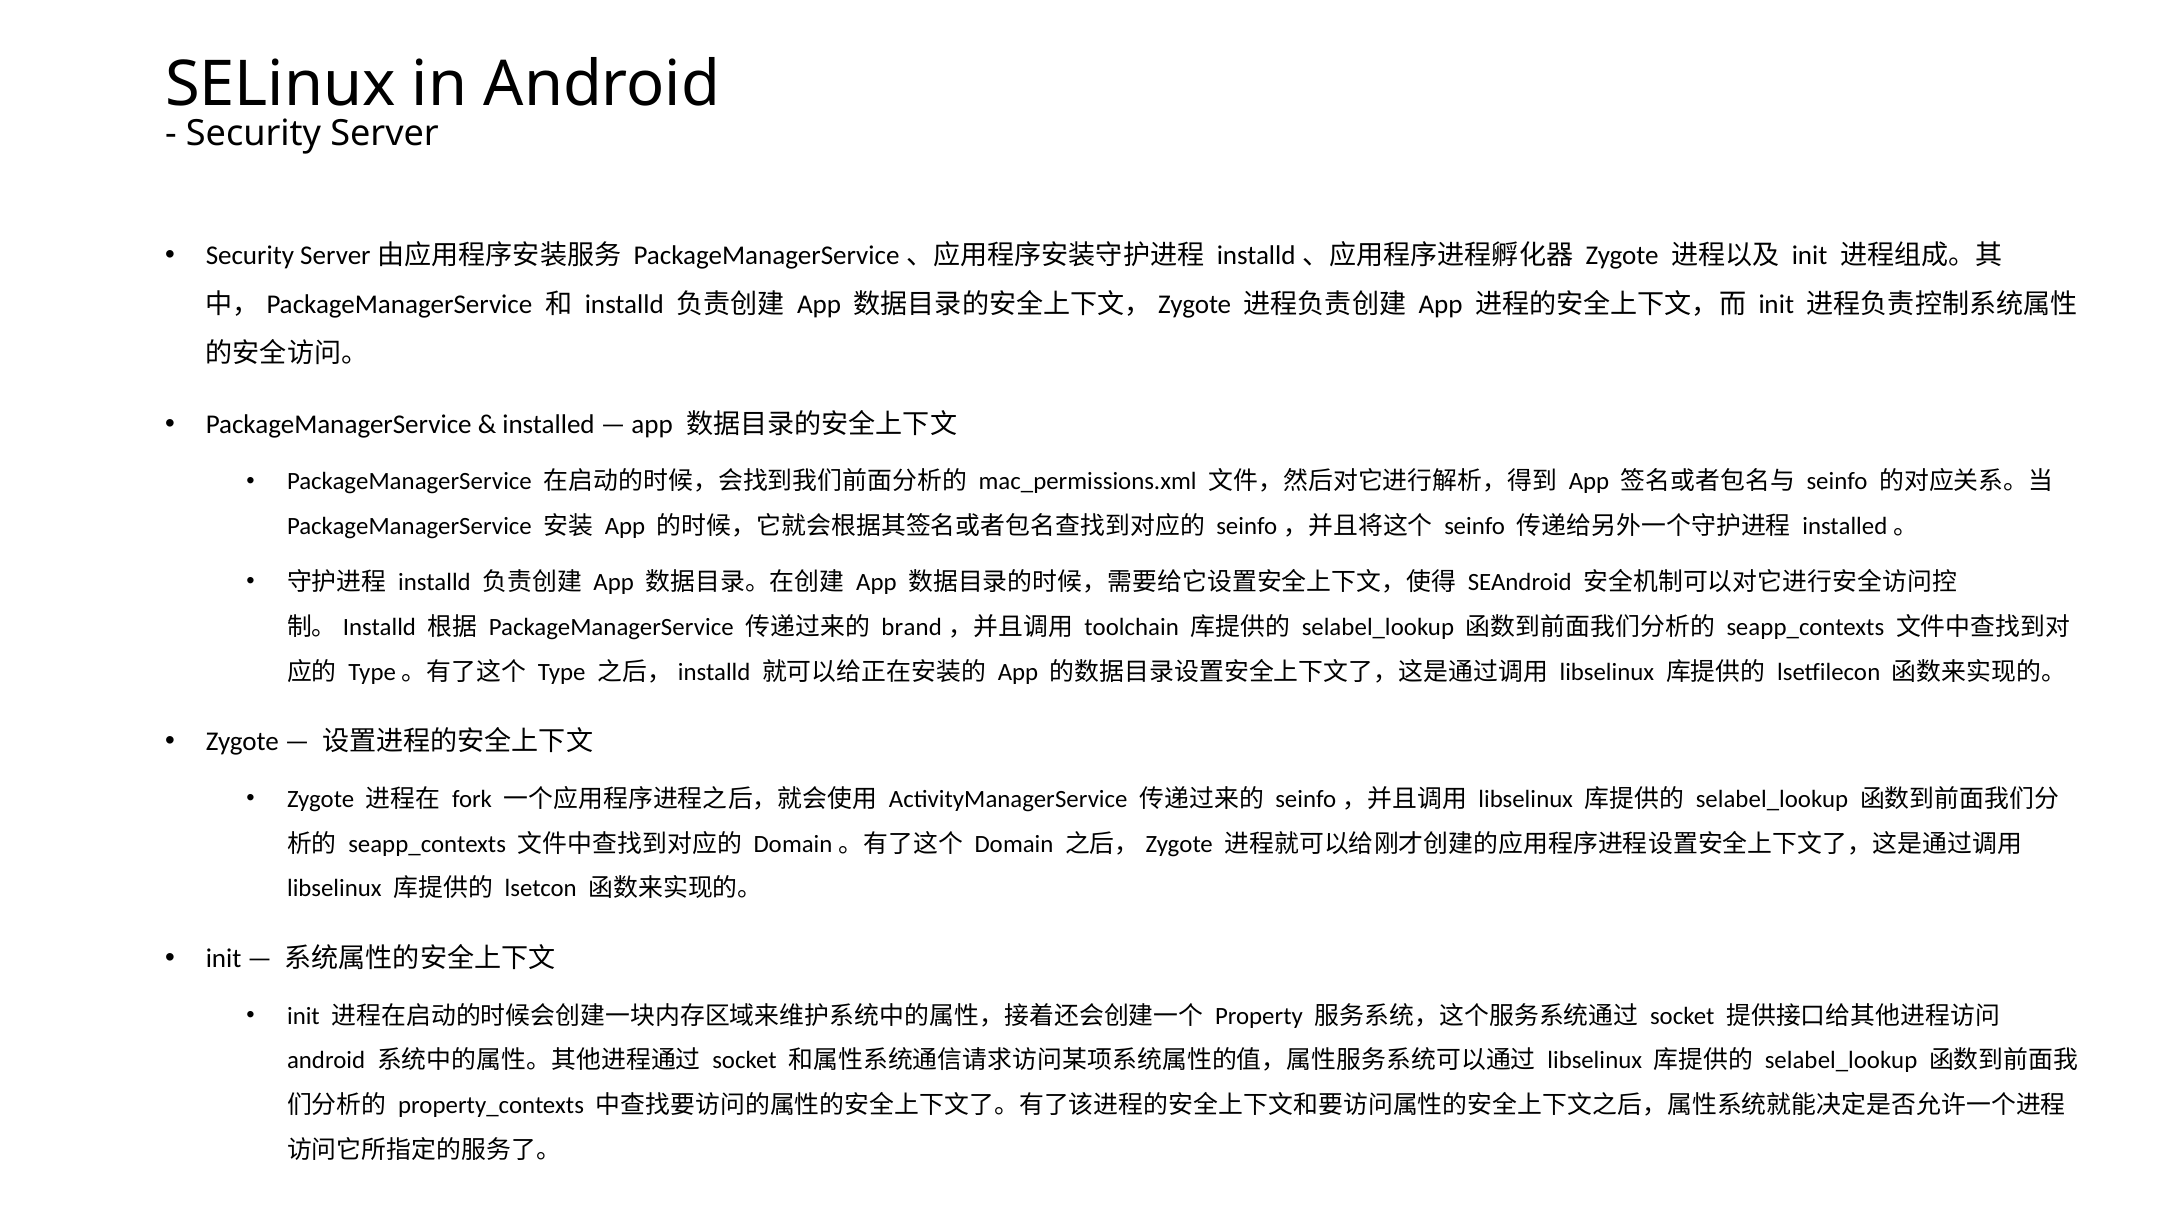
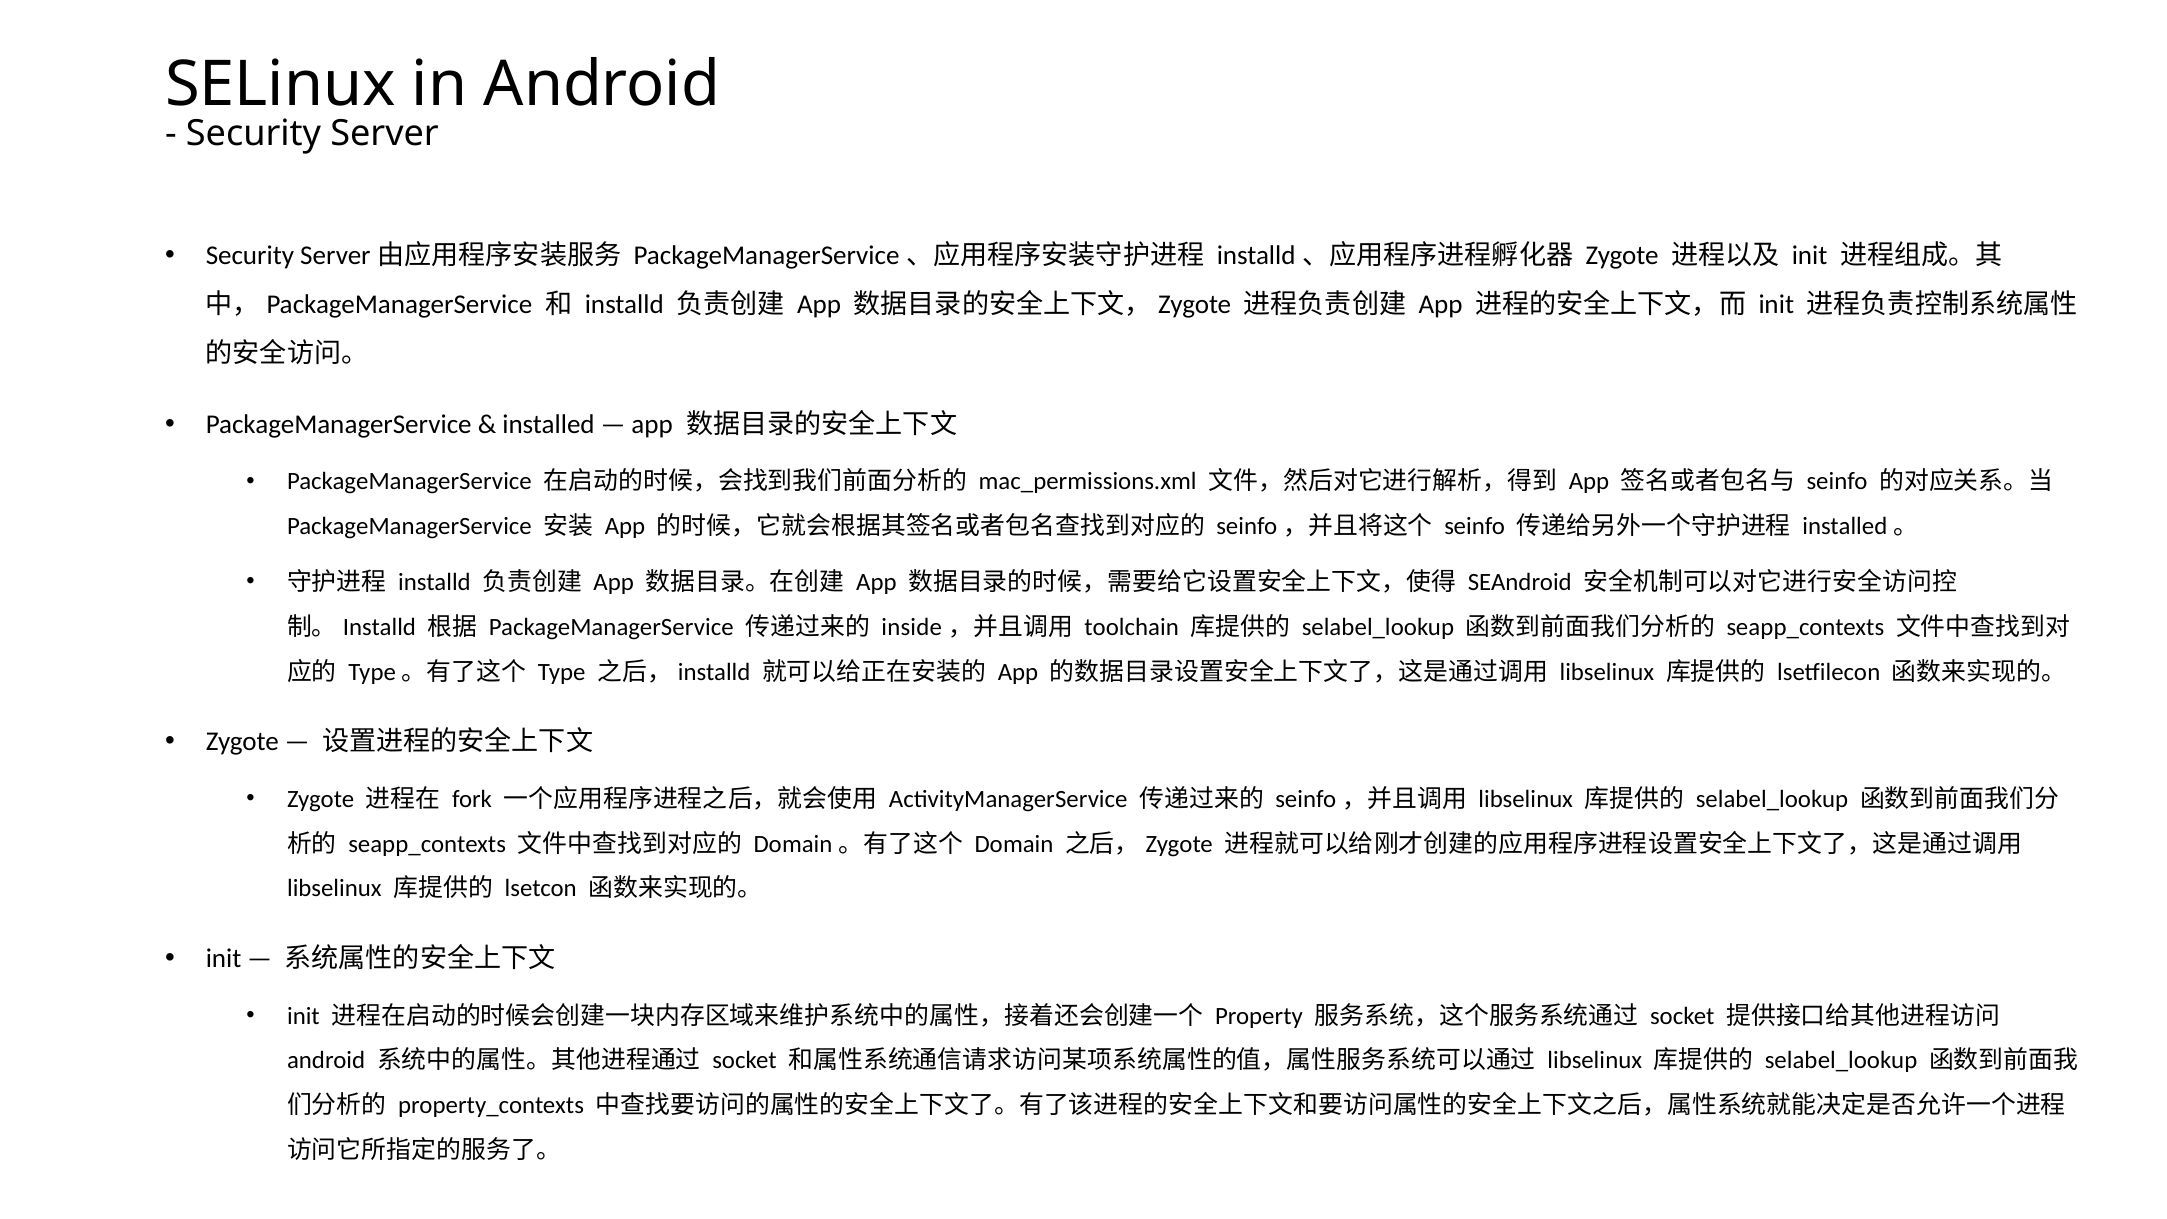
brand: brand -> inside
